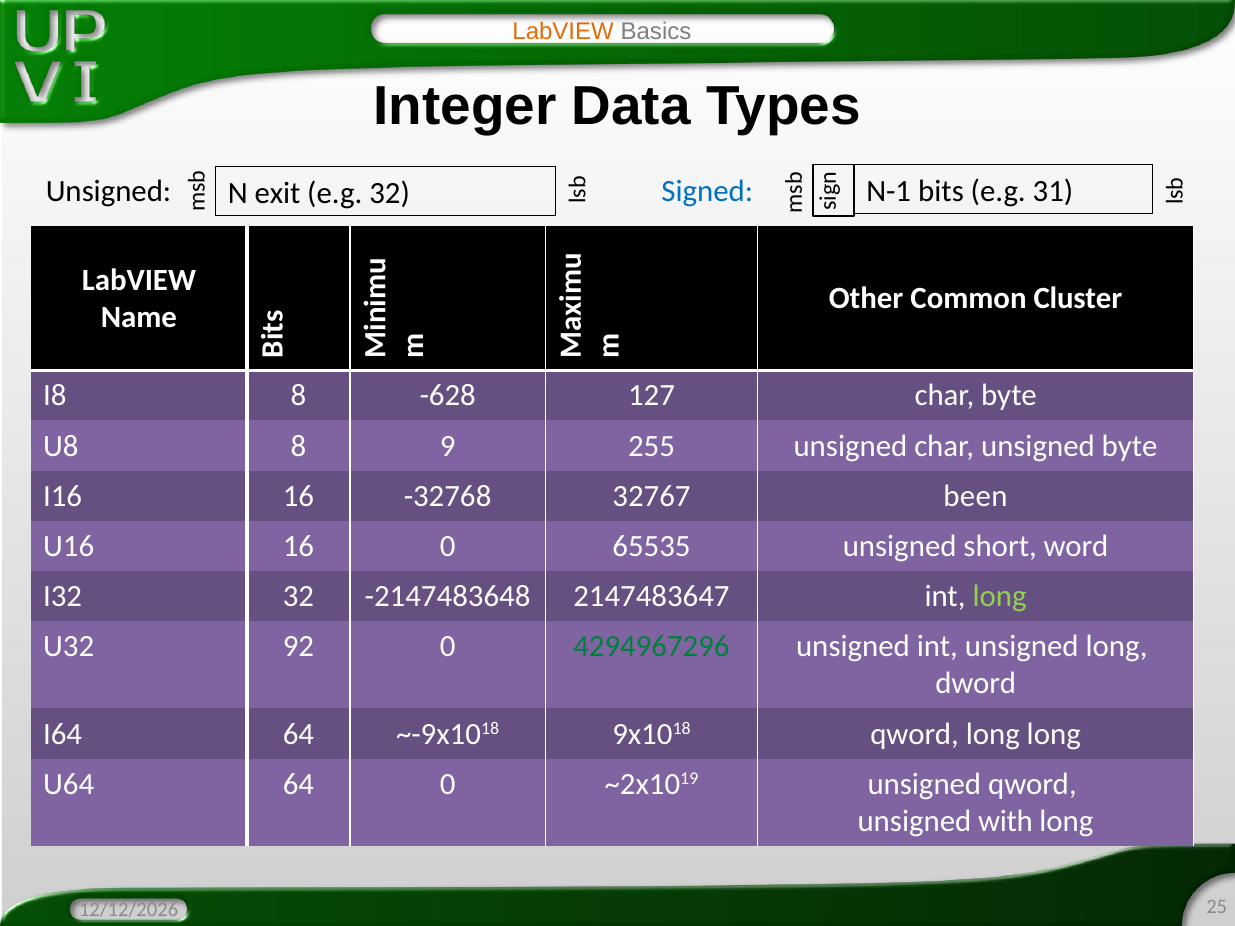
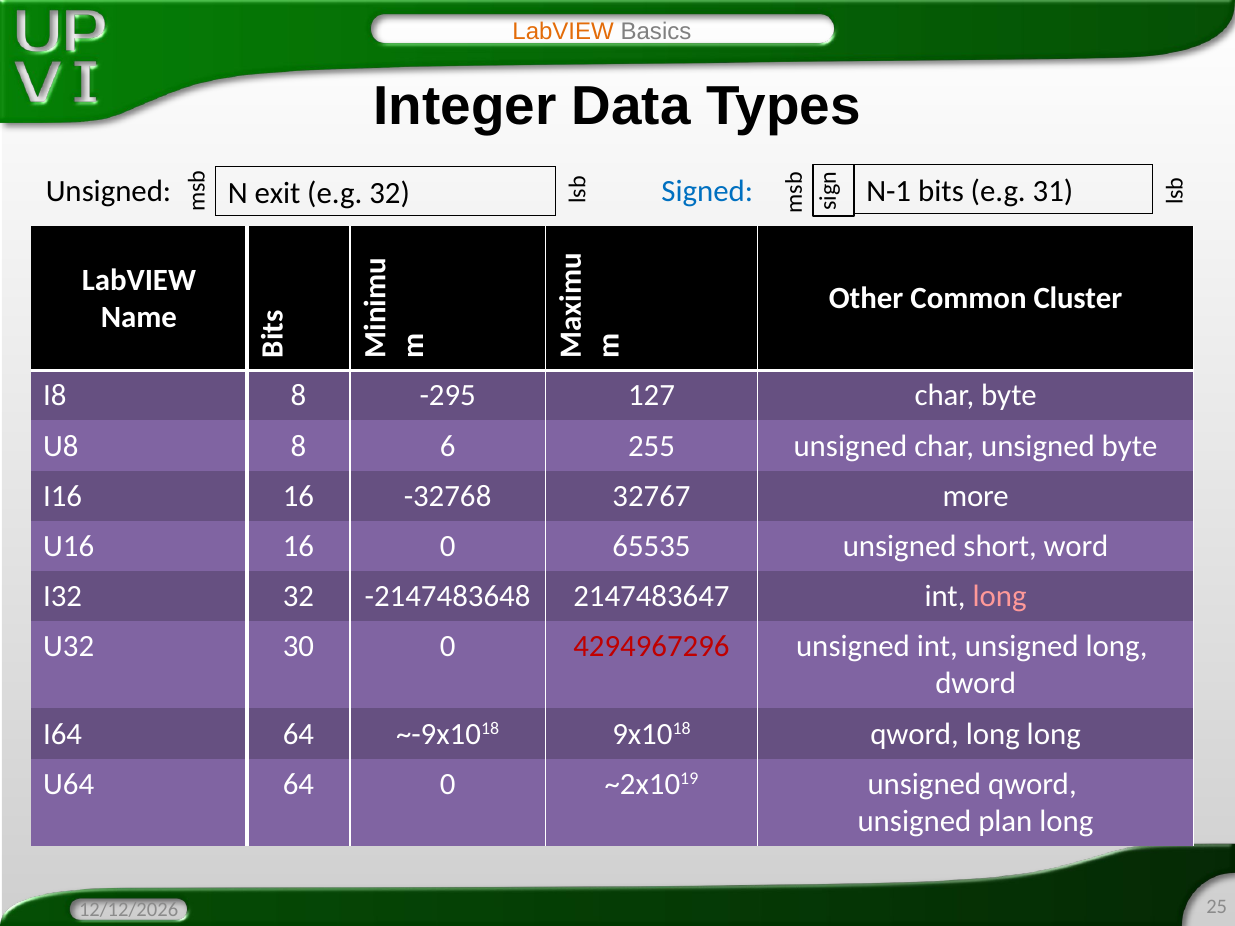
-628: -628 -> -295
9: 9 -> 6
been: been -> more
long at (1000, 596) colour: light green -> pink
92: 92 -> 30
4294967296 colour: green -> red
with: with -> plan
